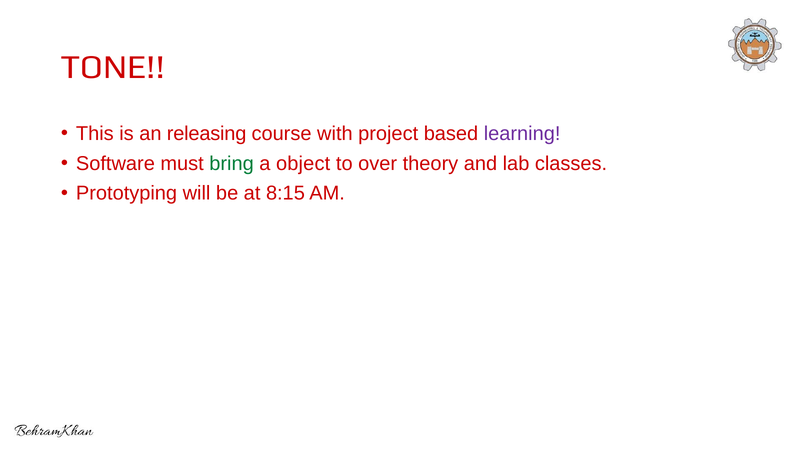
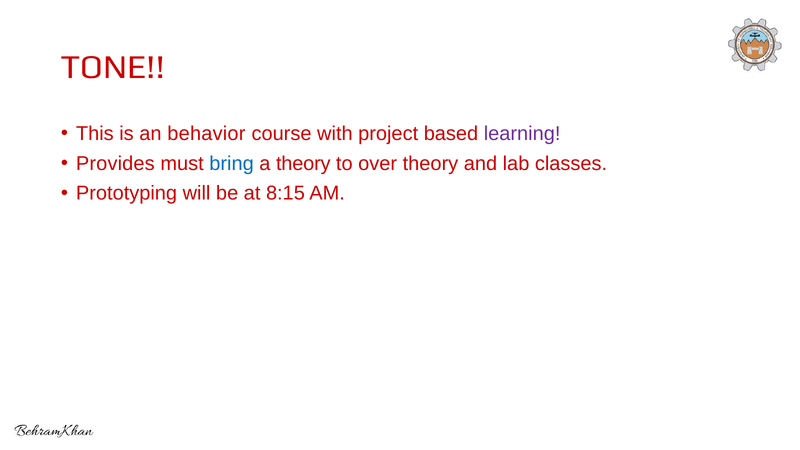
releasing: releasing -> behavior
Software: Software -> Provides
bring colour: green -> blue
a object: object -> theory
